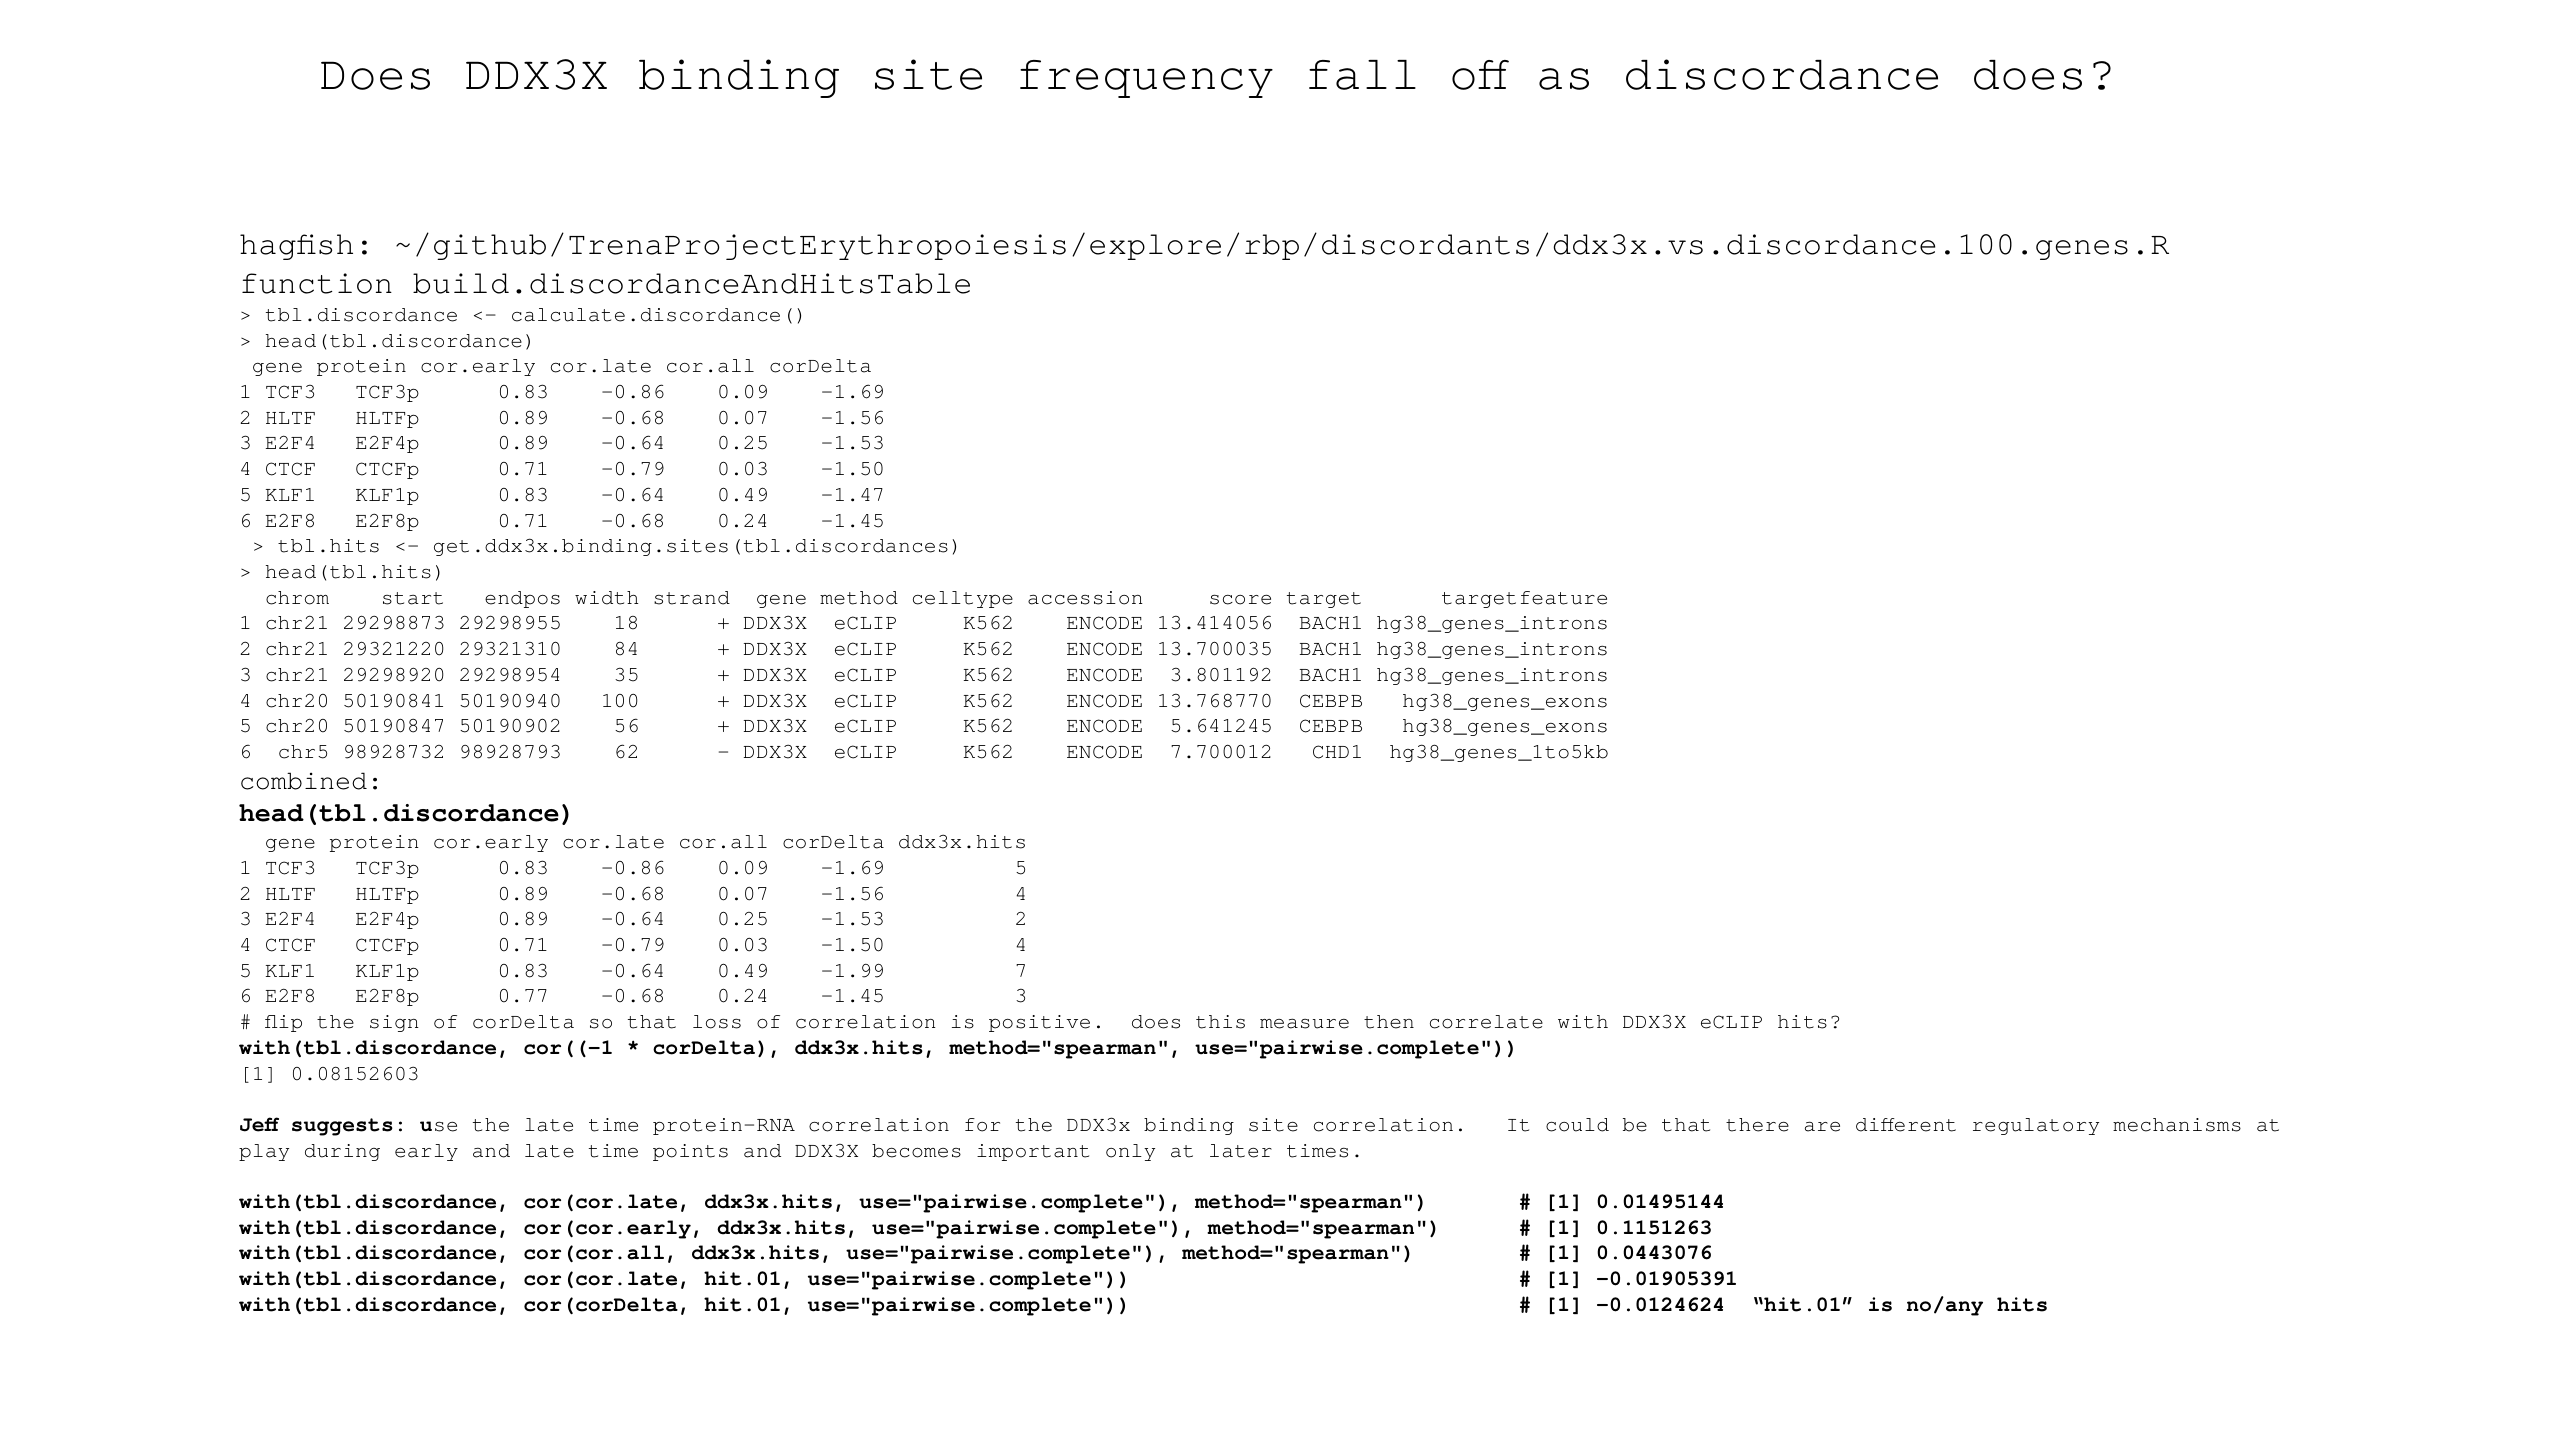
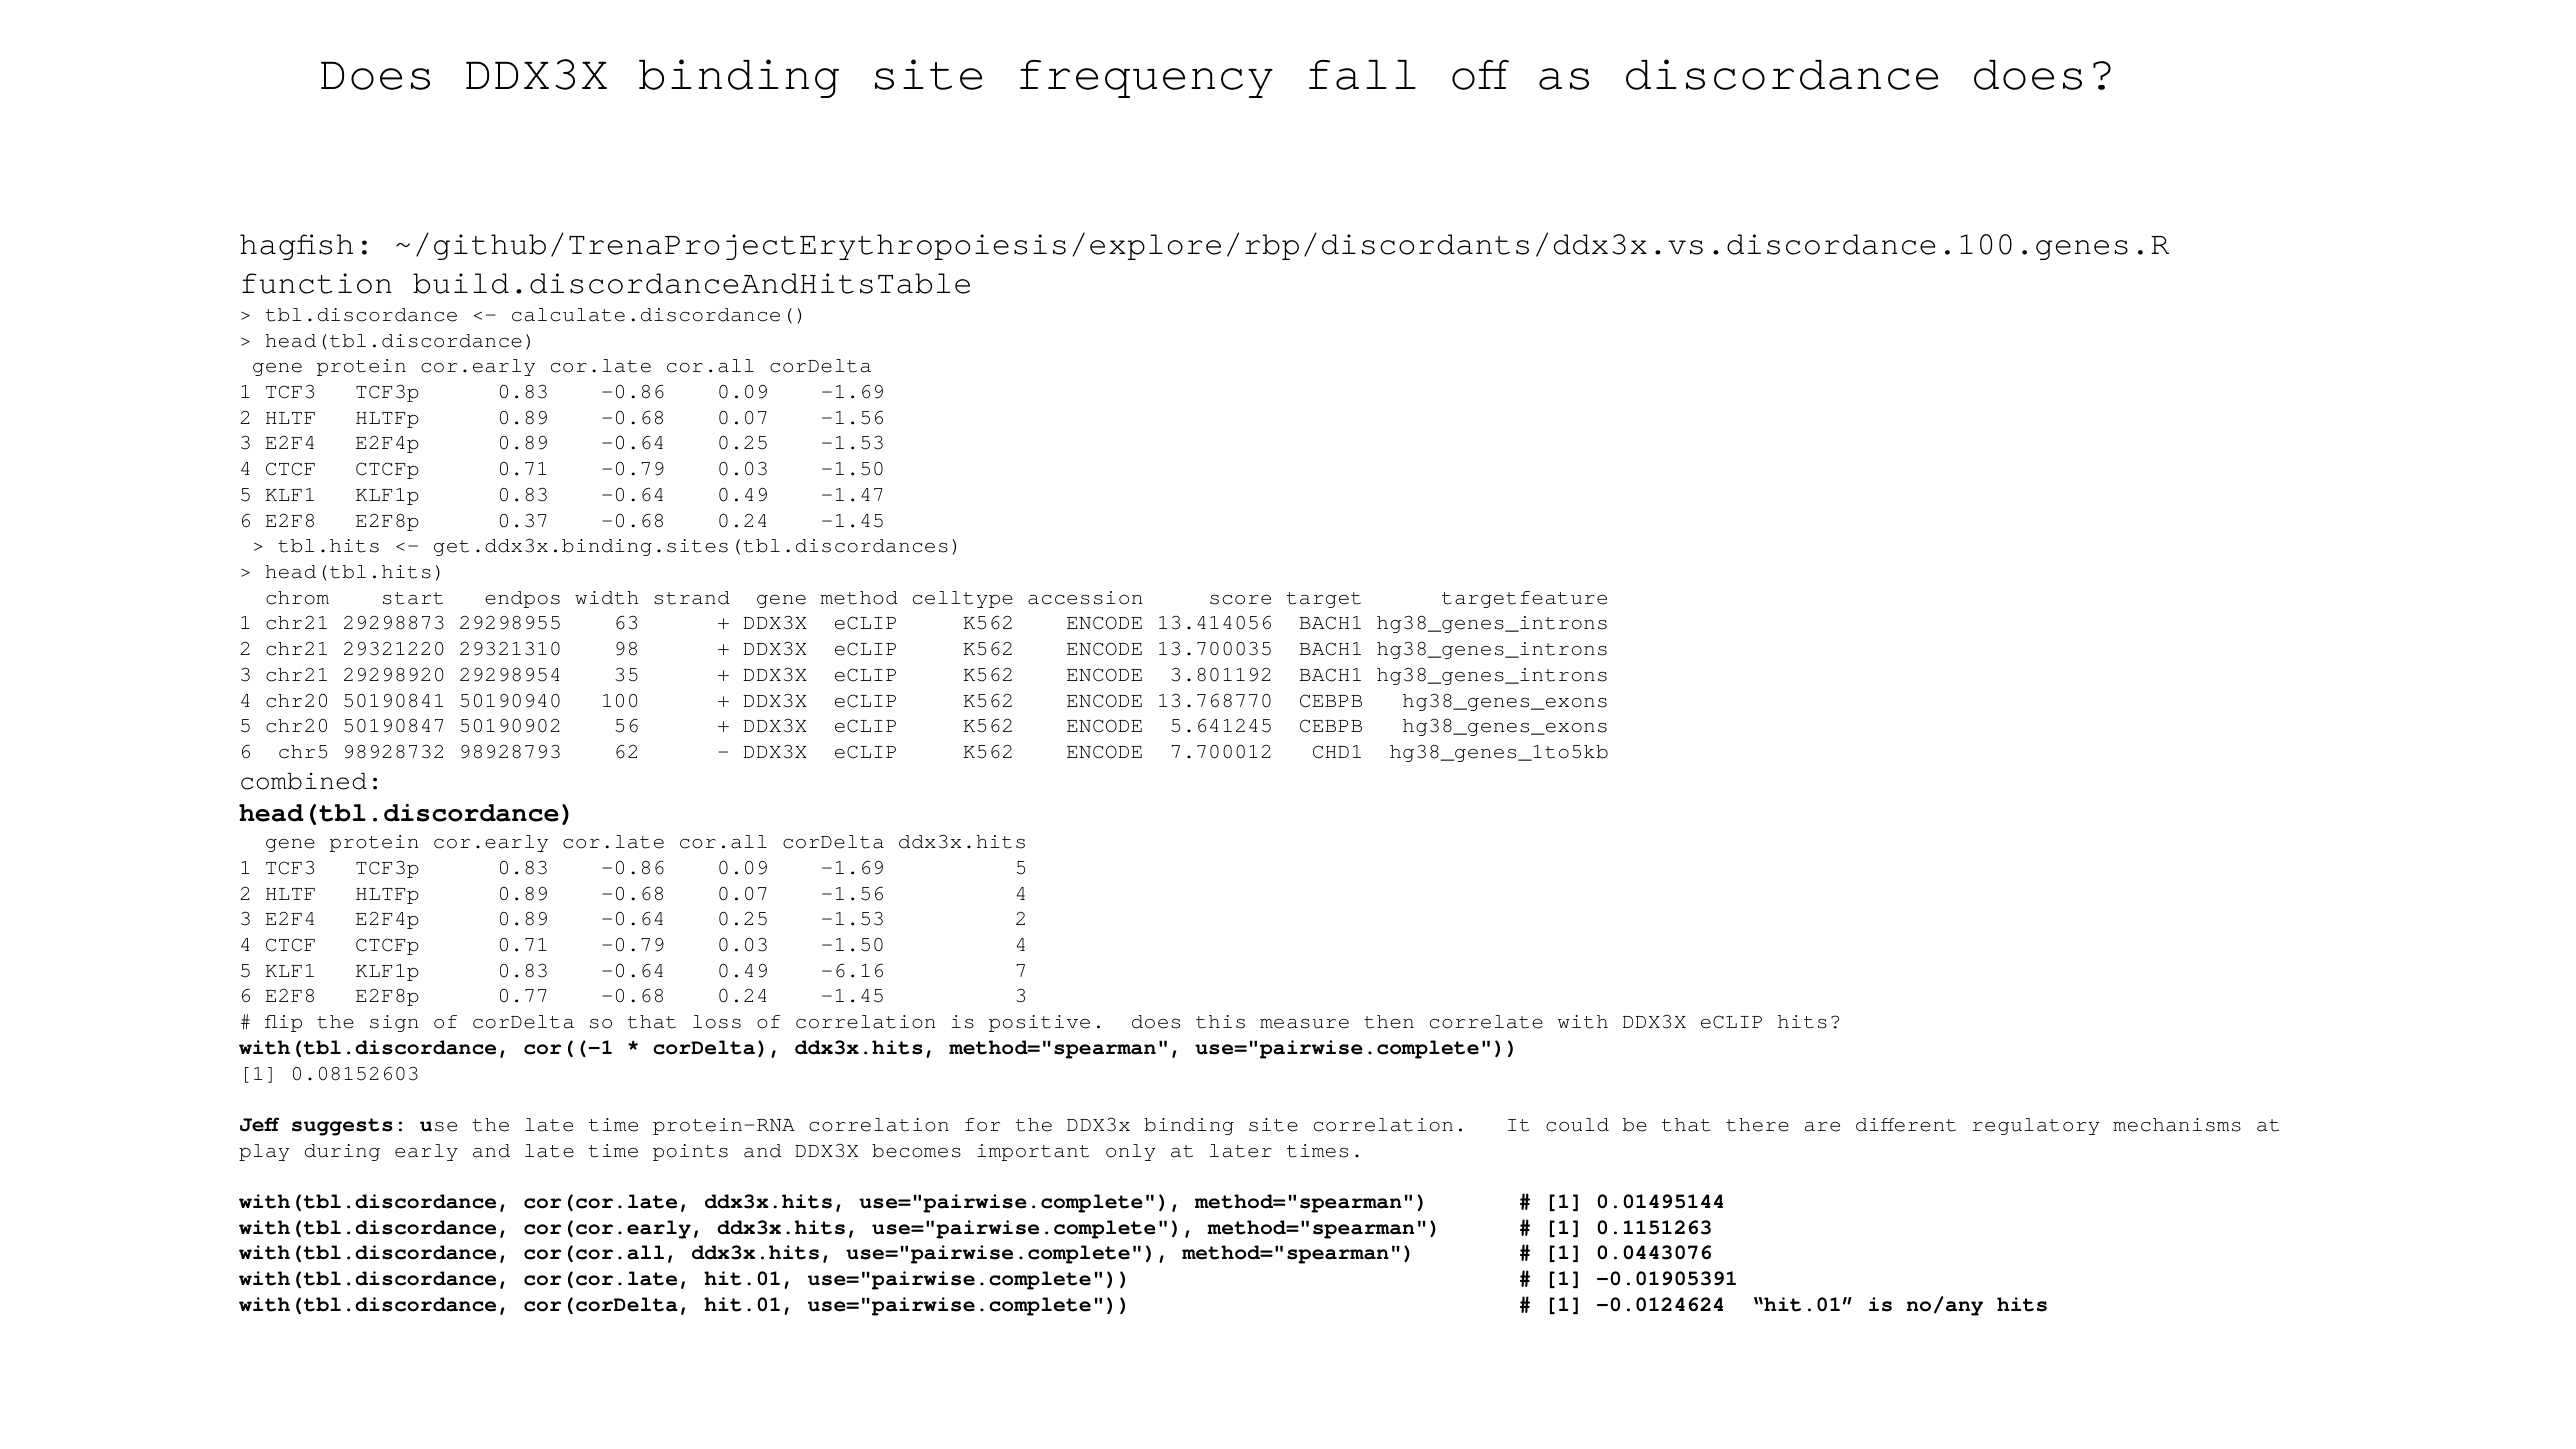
E2F8p 0.71: 0.71 -> 0.37
18: 18 -> 63
84: 84 -> 98
-1.99: -1.99 -> -6.16
